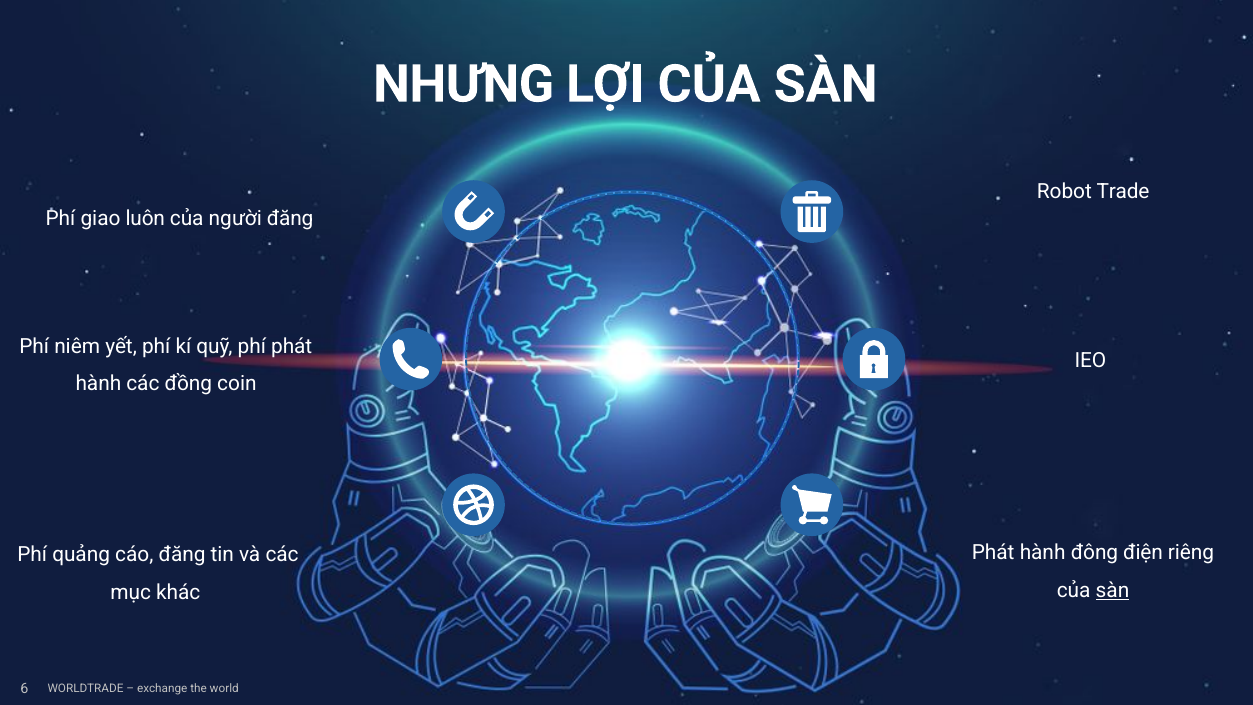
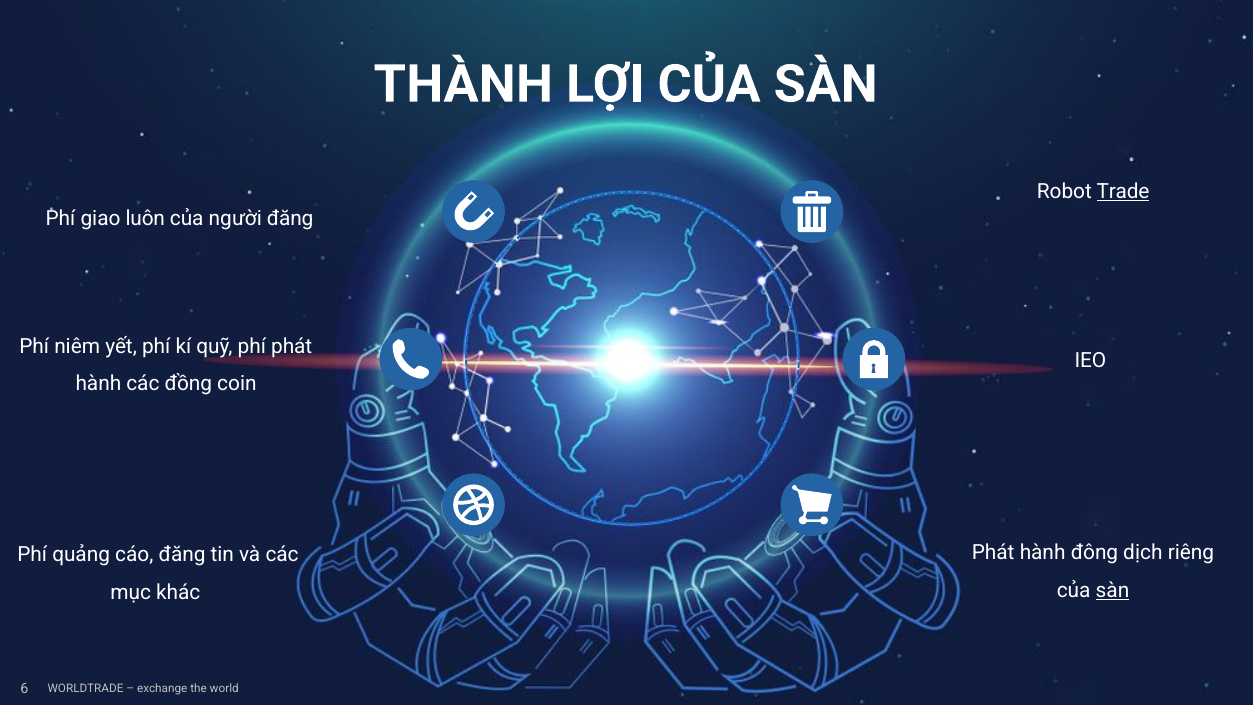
NHƯNG: NHƯNG -> THÀNH
Trade underline: none -> present
điện: điện -> dịch
